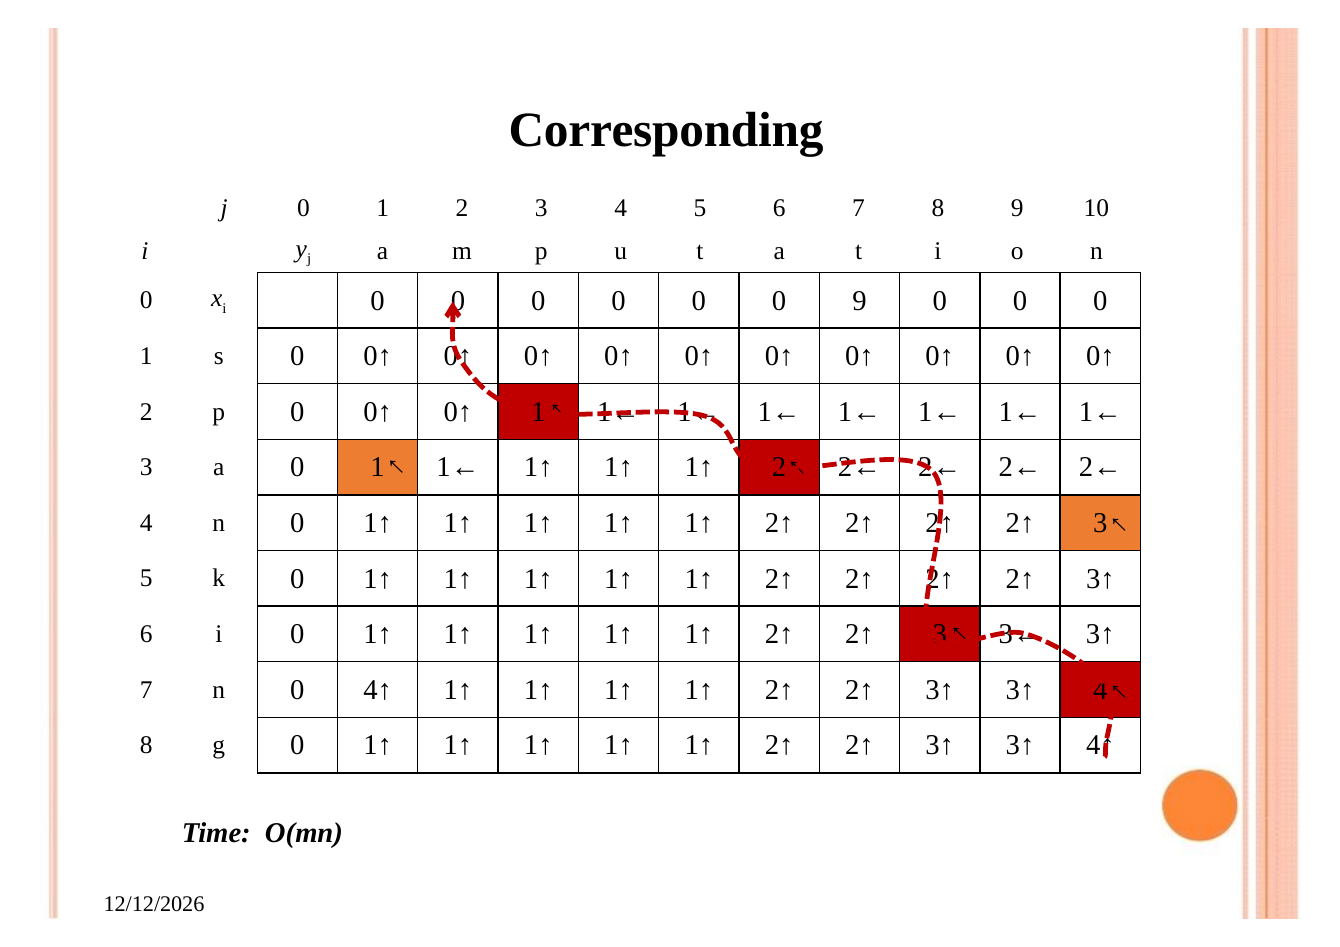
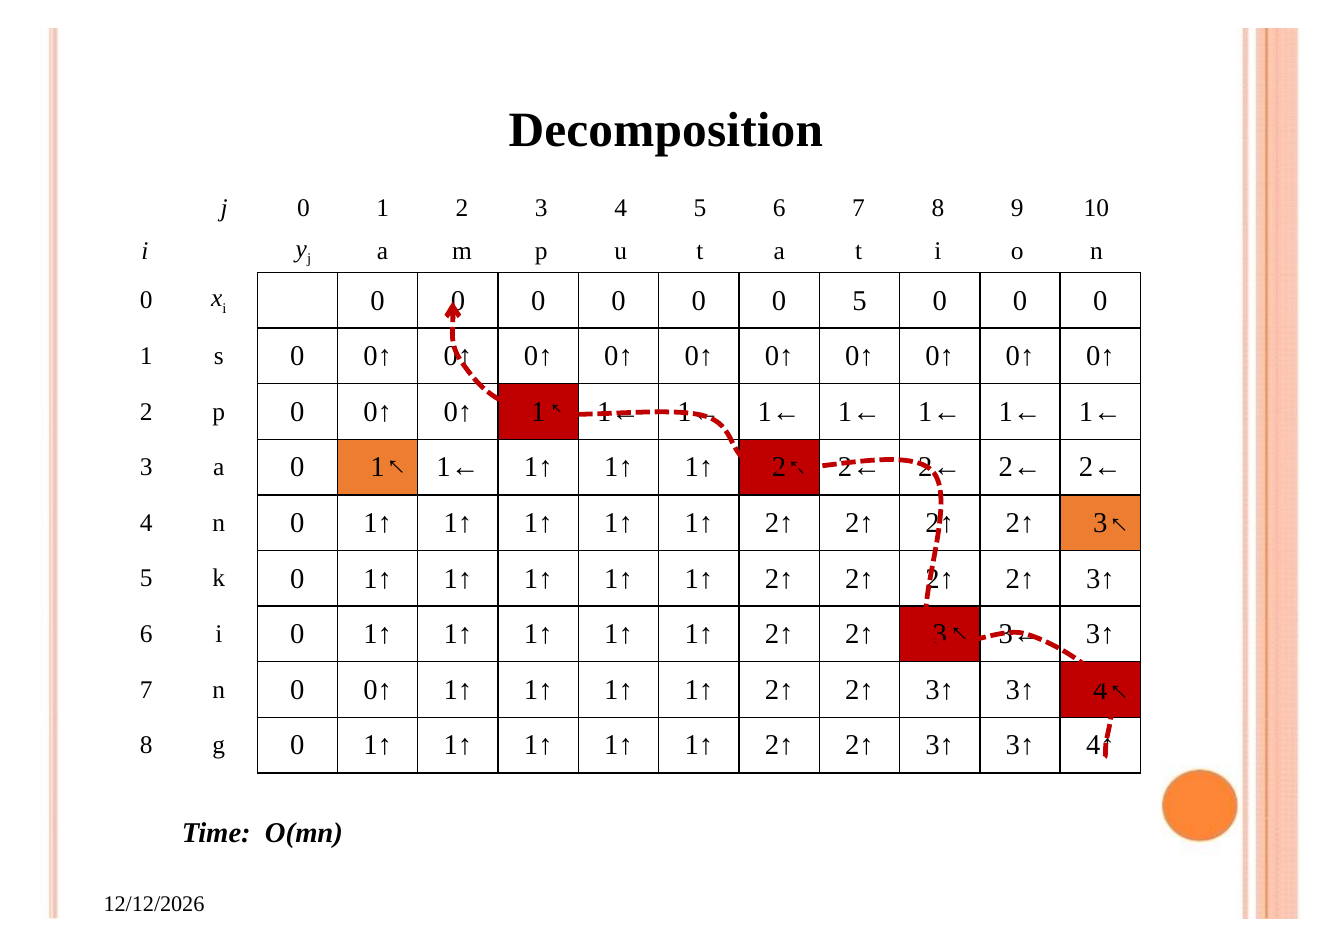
Corresponding: Corresponding -> Decomposition
0 9: 9 -> 5
4↑ at (378, 690): 4↑ -> 0↑
